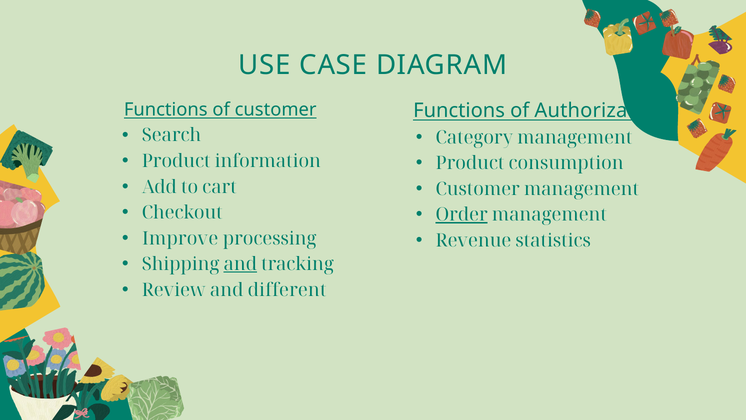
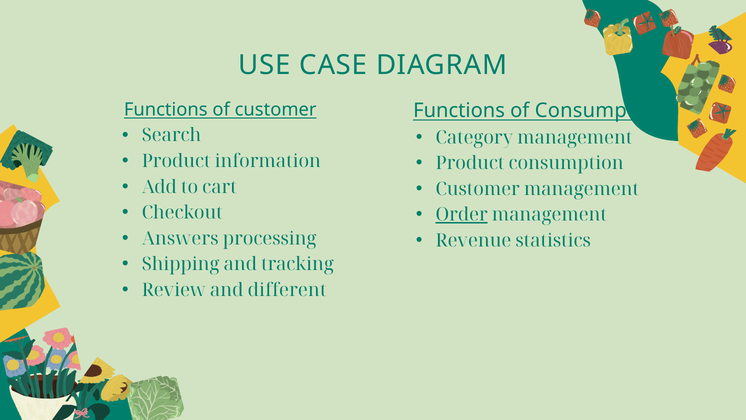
of Authorization: Authorization -> Consumption
Improve: Improve -> Answers
and at (240, 264) underline: present -> none
